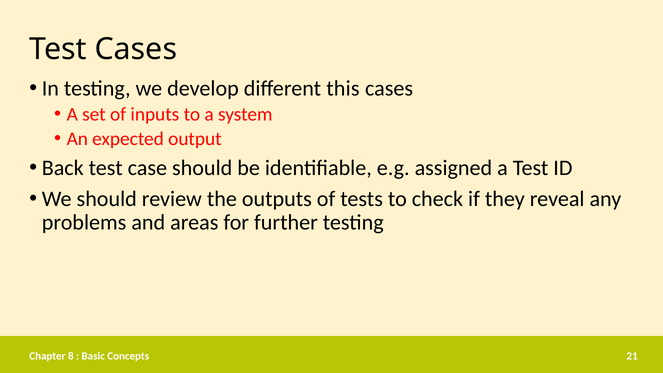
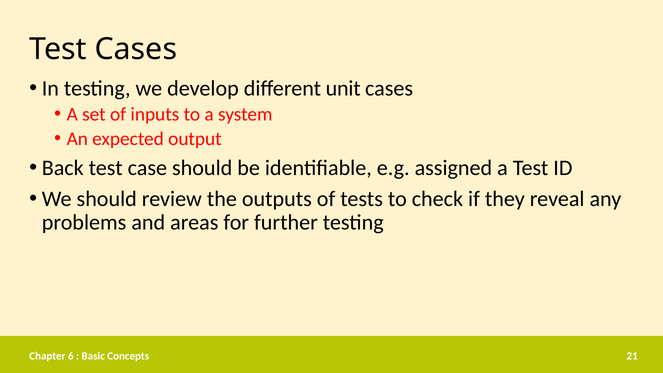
this: this -> unit
8: 8 -> 6
